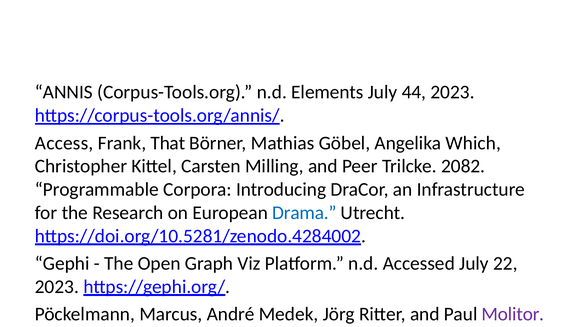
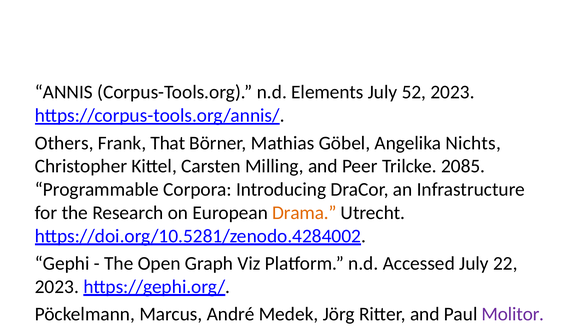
44: 44 -> 52
Access: Access -> Others
Which: Which -> Nichts
2082: 2082 -> 2085
Drama colour: blue -> orange
